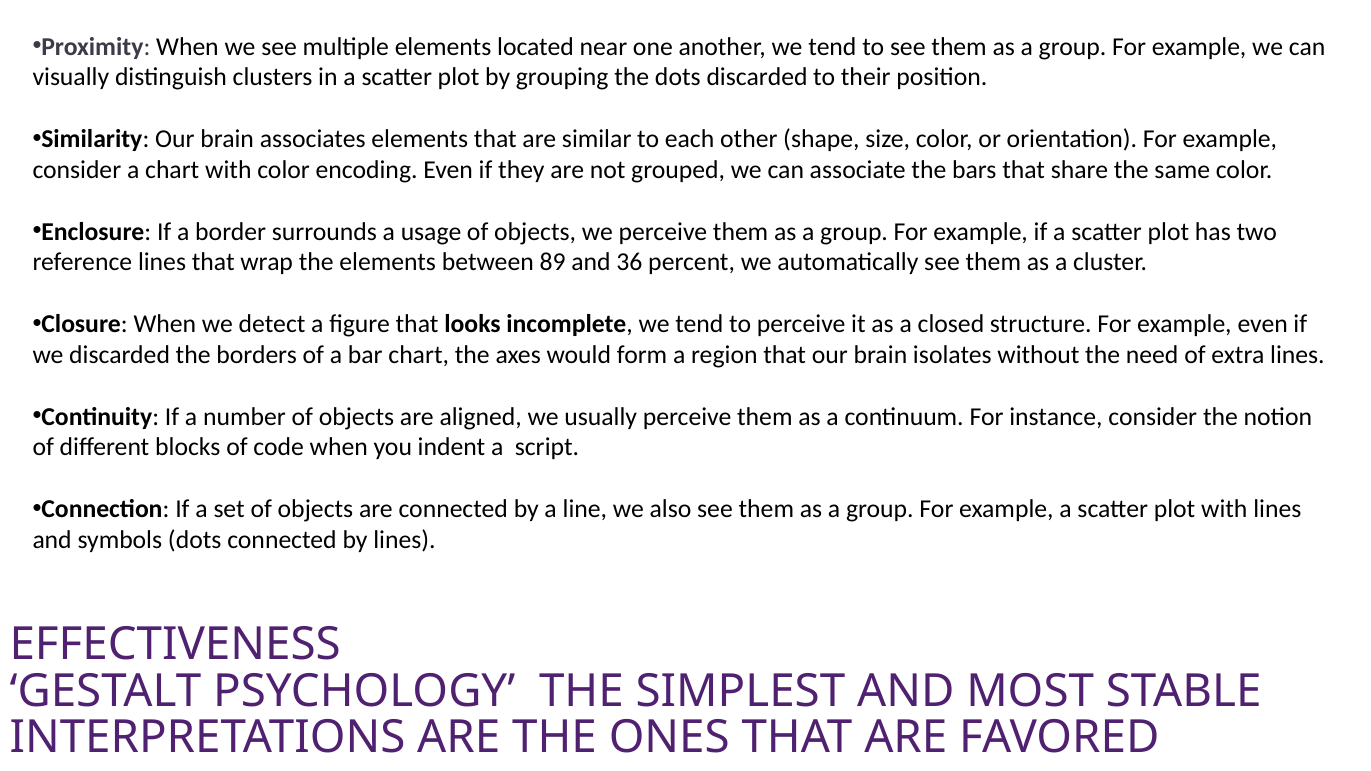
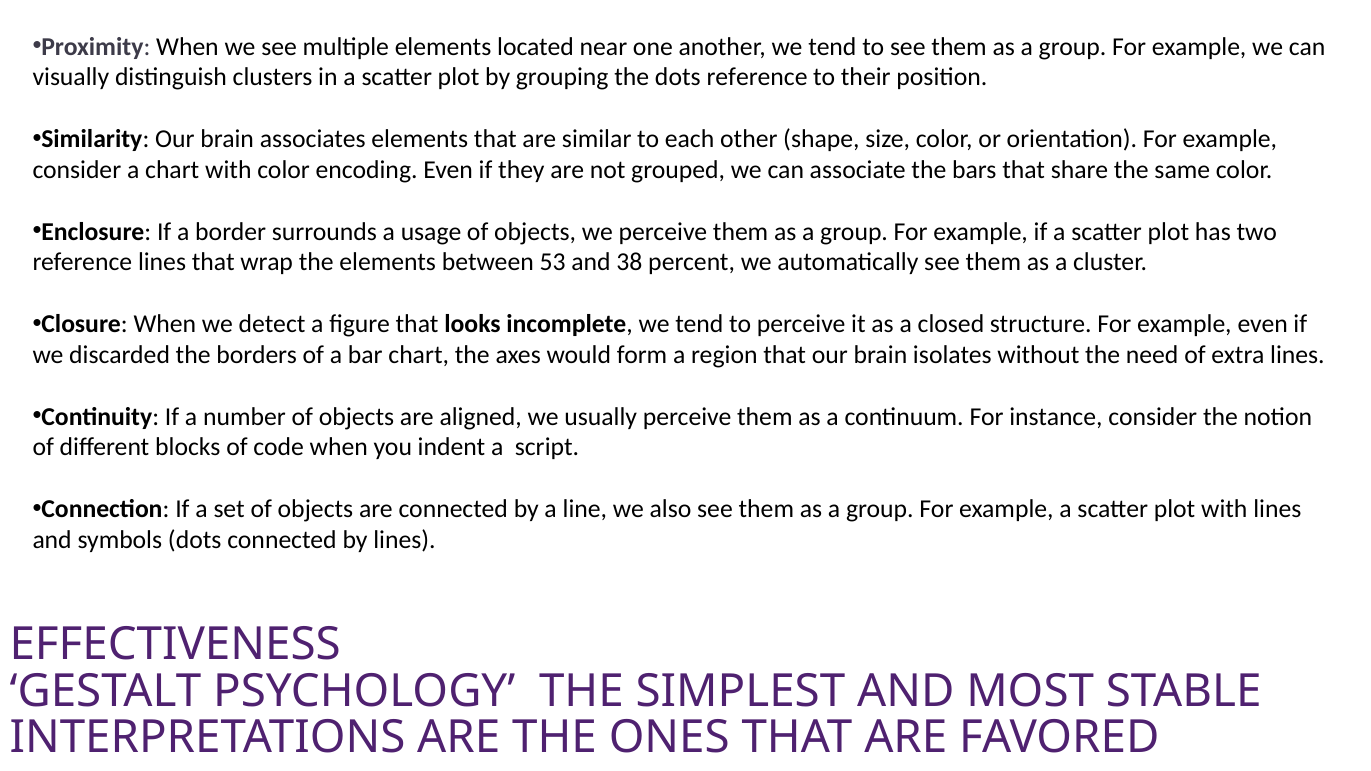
dots discarded: discarded -> reference
89: 89 -> 53
36: 36 -> 38
